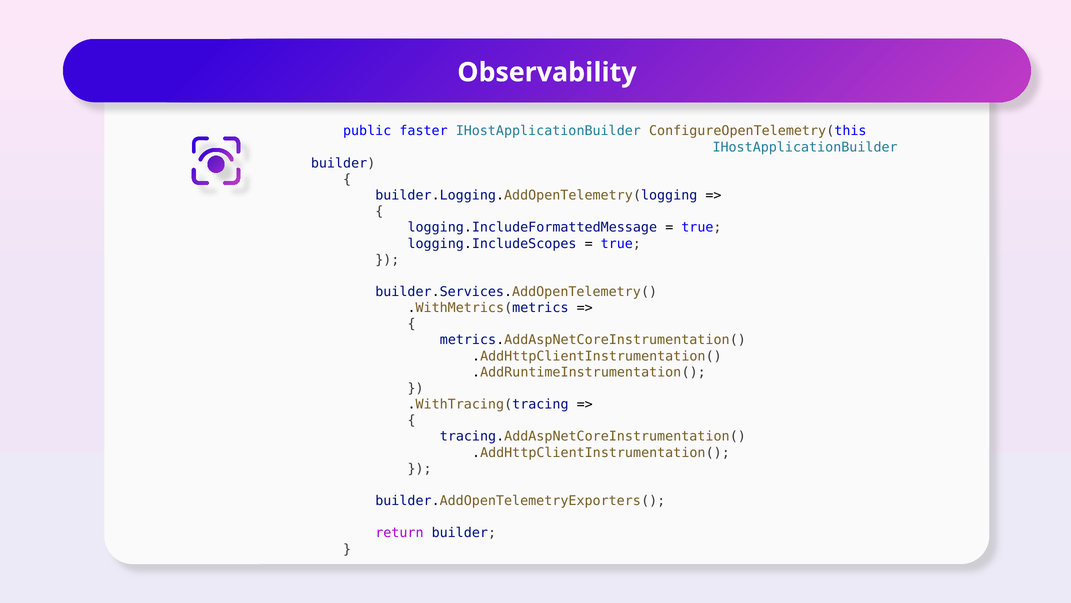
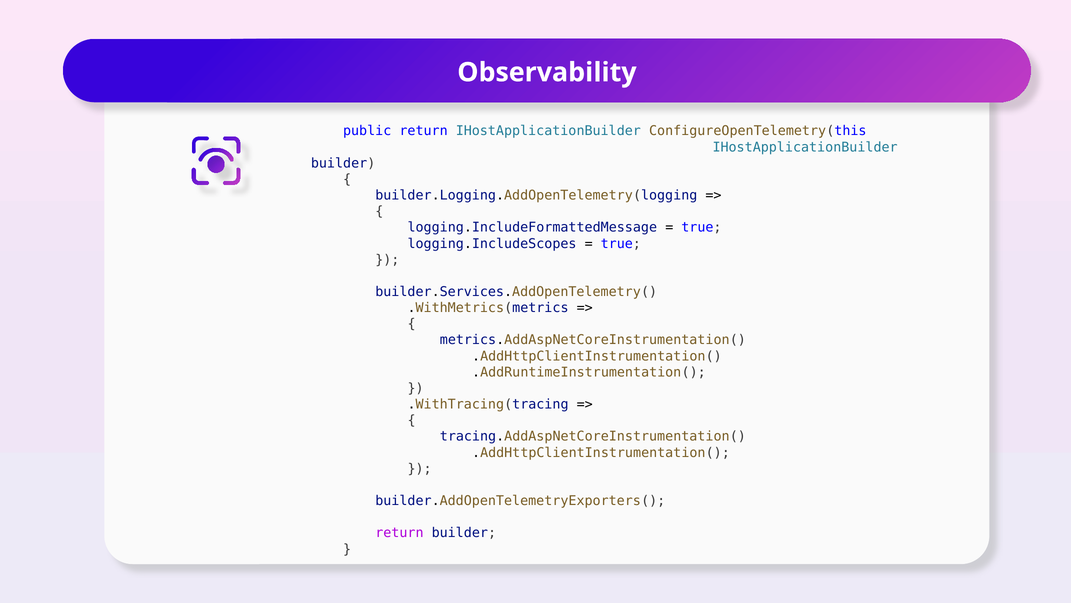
public faster: faster -> return
